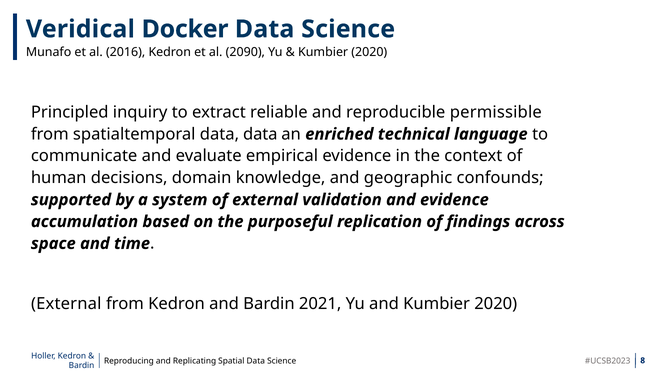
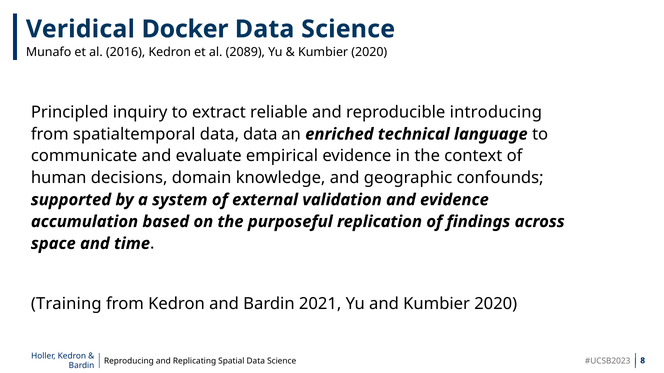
2090: 2090 -> 2089
permissible: permissible -> introducing
External at (66, 304): External -> Training
